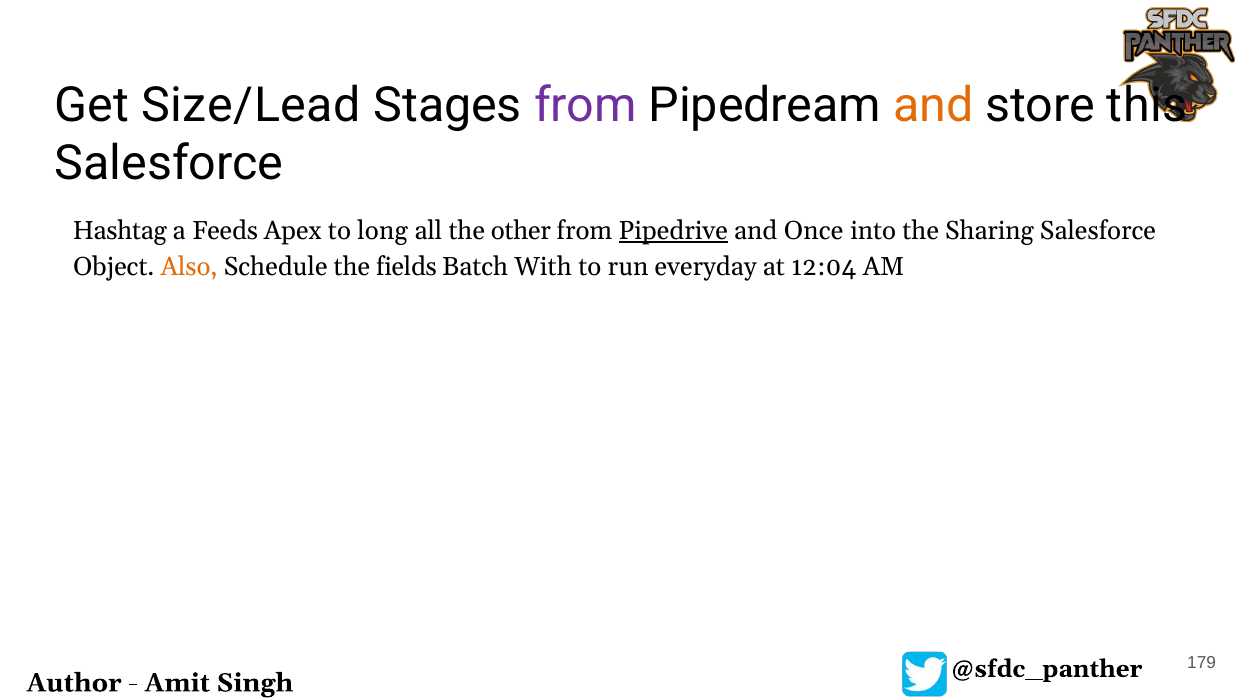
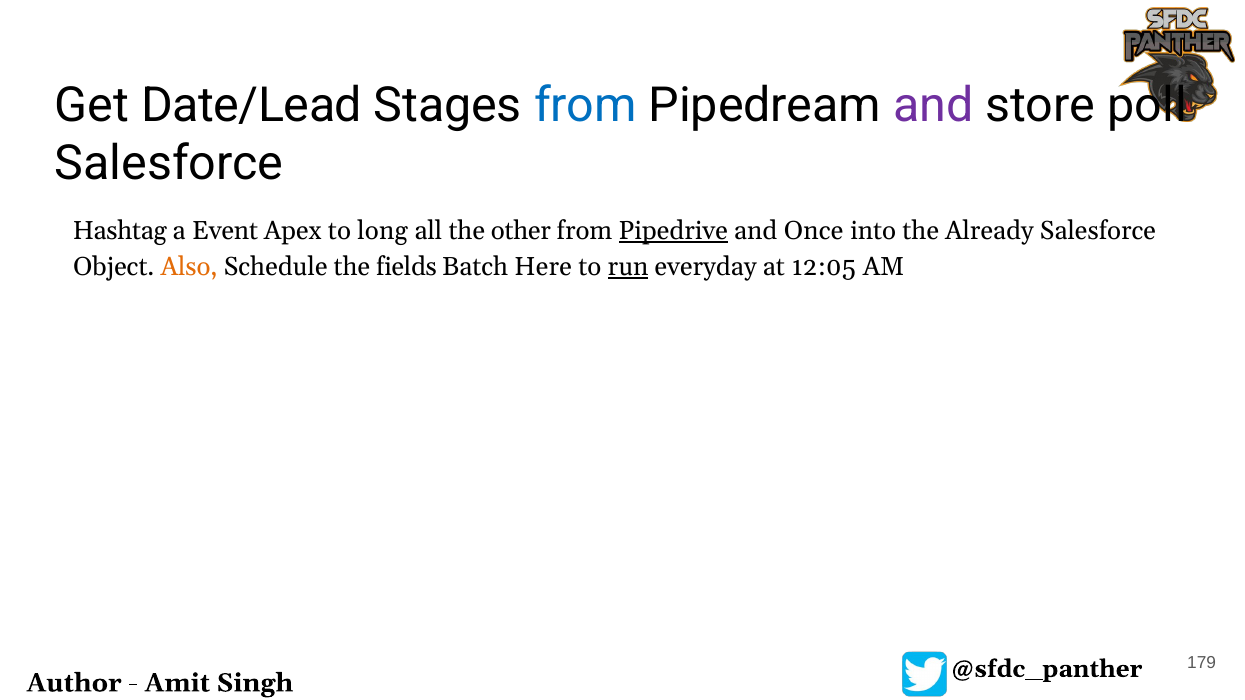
Size/Lead: Size/Lead -> Date/Lead
from at (585, 105) colour: purple -> blue
and at (933, 105) colour: orange -> purple
this: this -> poll
Feeds: Feeds -> Event
Sharing: Sharing -> Already
With: With -> Here
run underline: none -> present
12:04: 12:04 -> 12:05
